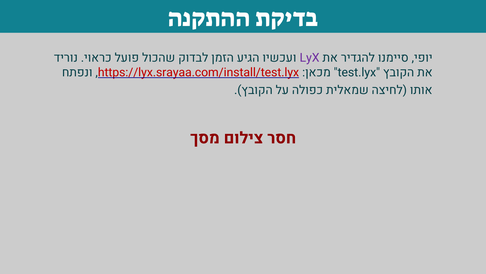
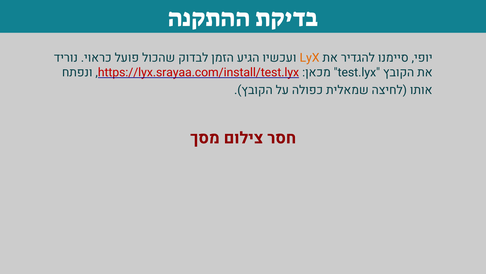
LyX colour: purple -> orange
